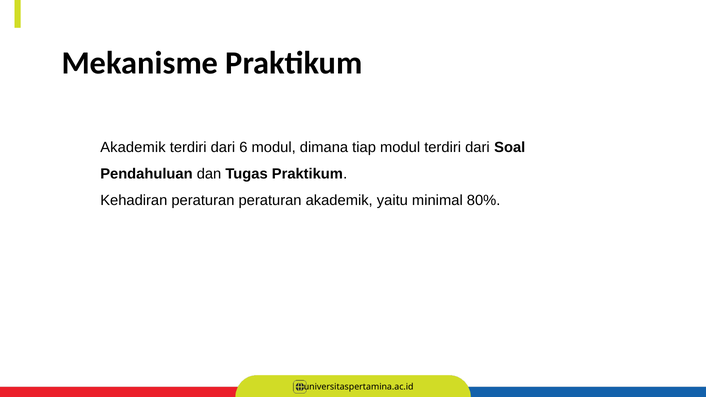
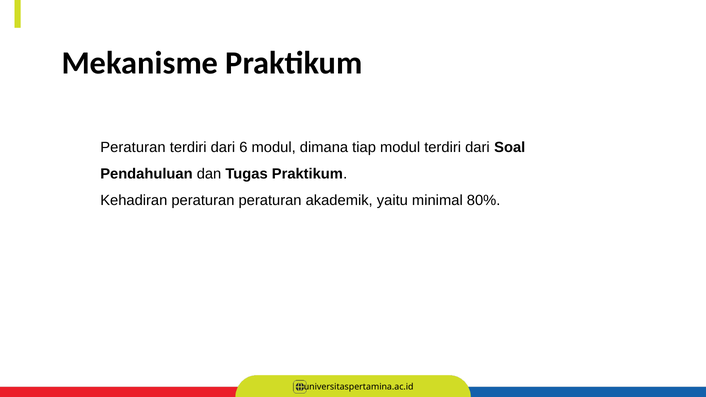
Akademik at (133, 148): Akademik -> Peraturan
